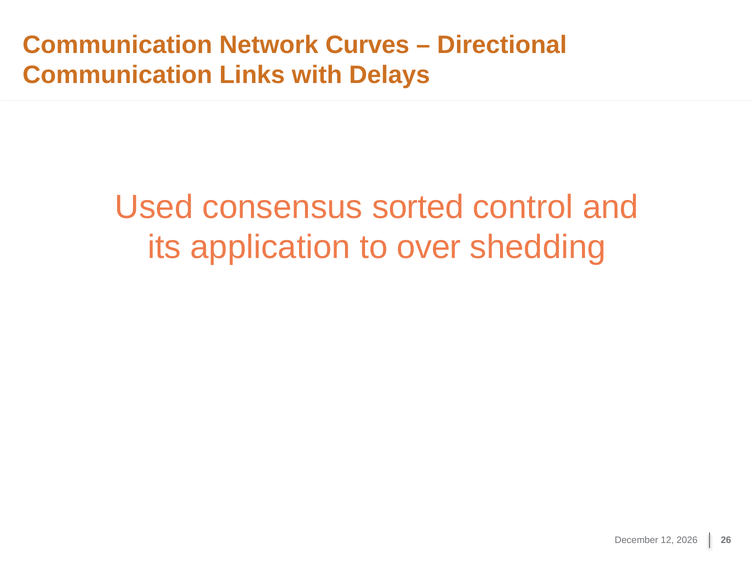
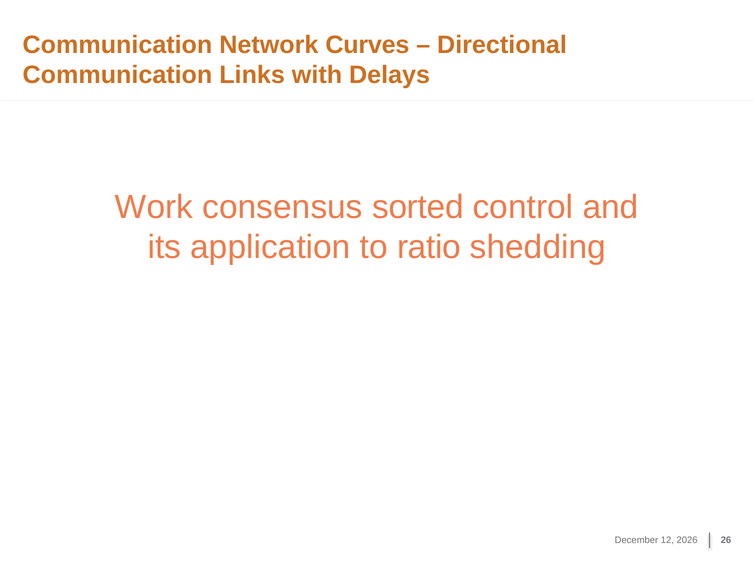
Used: Used -> Work
over: over -> ratio
